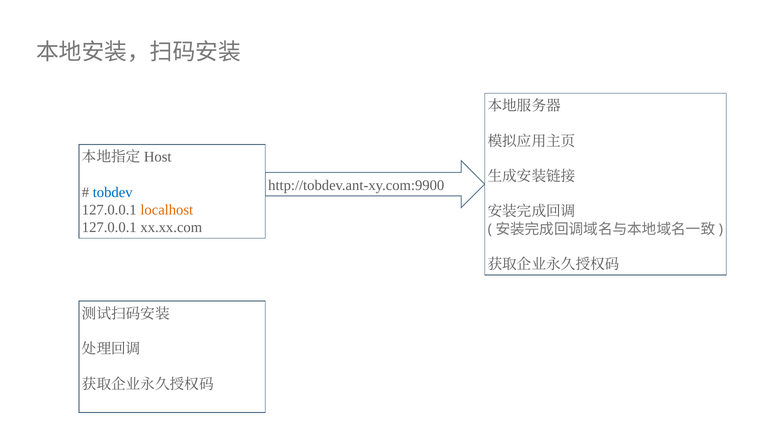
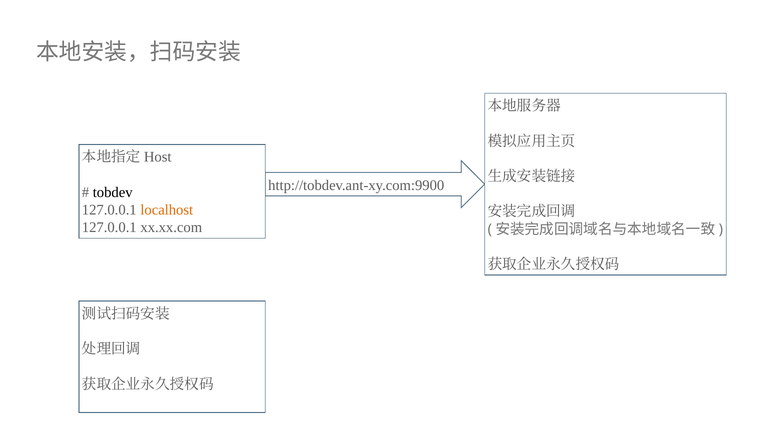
tobdev colour: blue -> black
